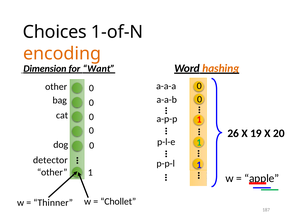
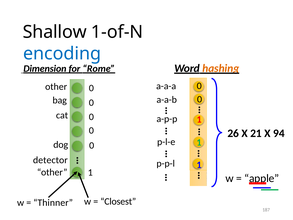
Choices: Choices -> Shallow
encoding colour: orange -> blue
Want: Want -> Rome
19: 19 -> 21
20: 20 -> 94
Chollet: Chollet -> Closest
